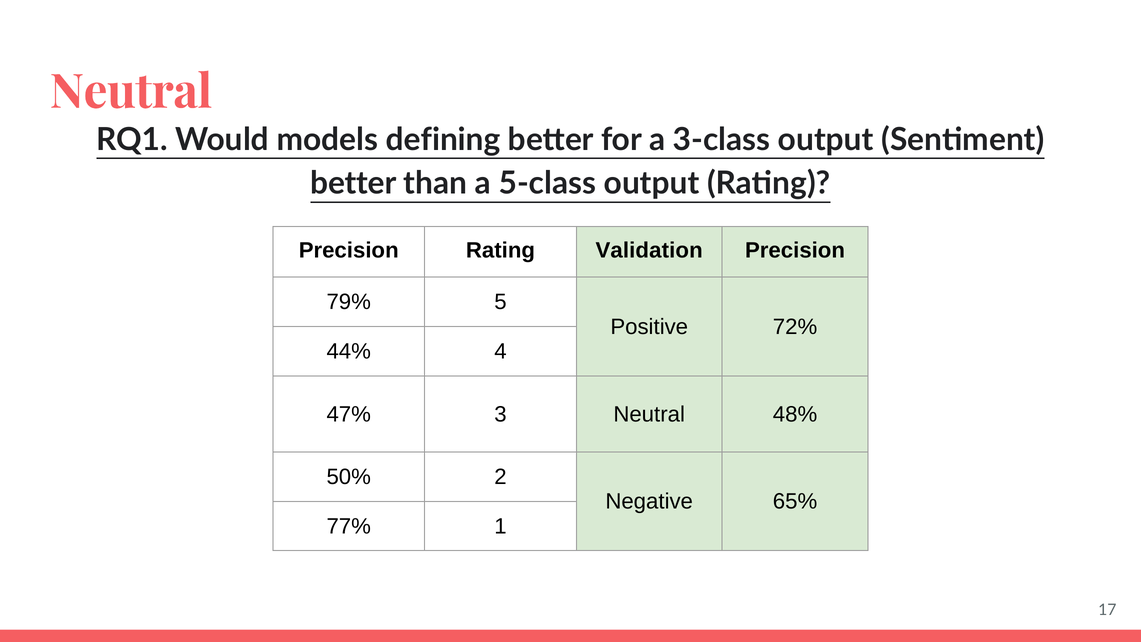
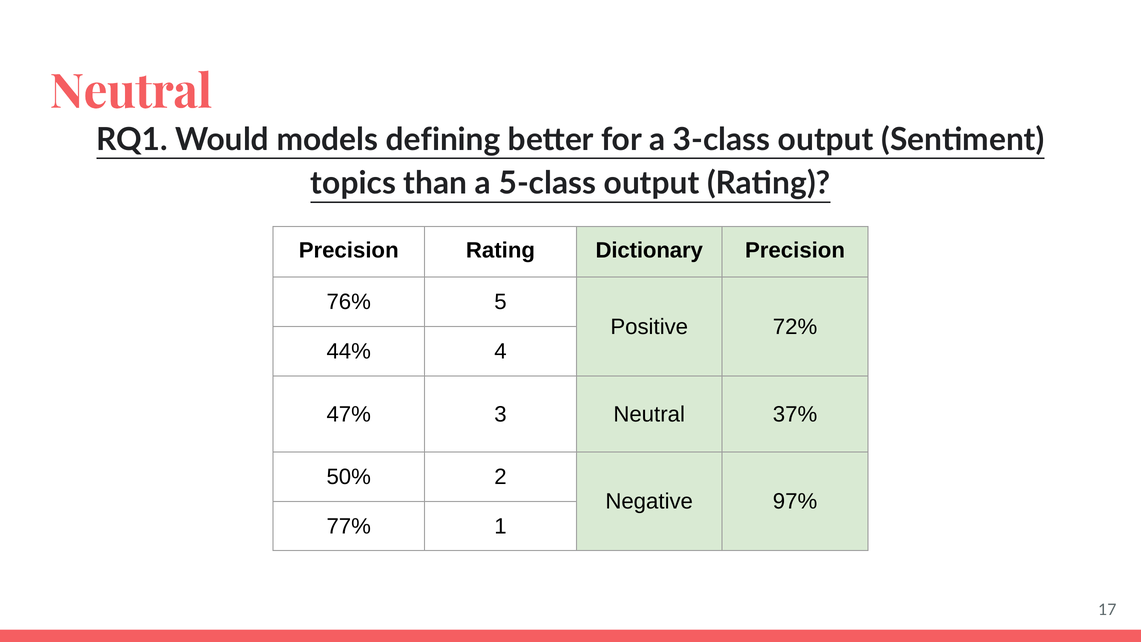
better at (353, 183): better -> topics
Validation: Validation -> Dictionary
79%: 79% -> 76%
48%: 48% -> 37%
65%: 65% -> 97%
